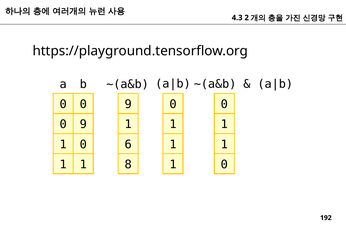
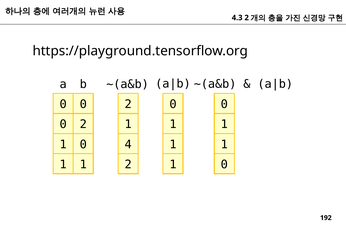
0 0 9: 9 -> 2
9 at (83, 124): 9 -> 2
6: 6 -> 4
1 8: 8 -> 2
